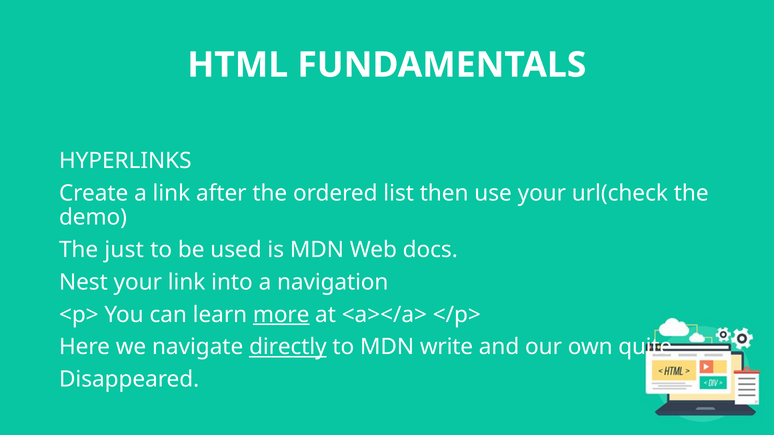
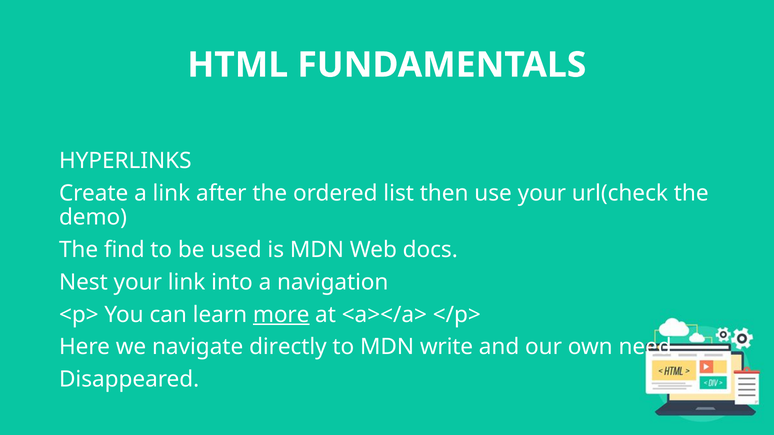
just: just -> find
directly underline: present -> none
quite: quite -> need
